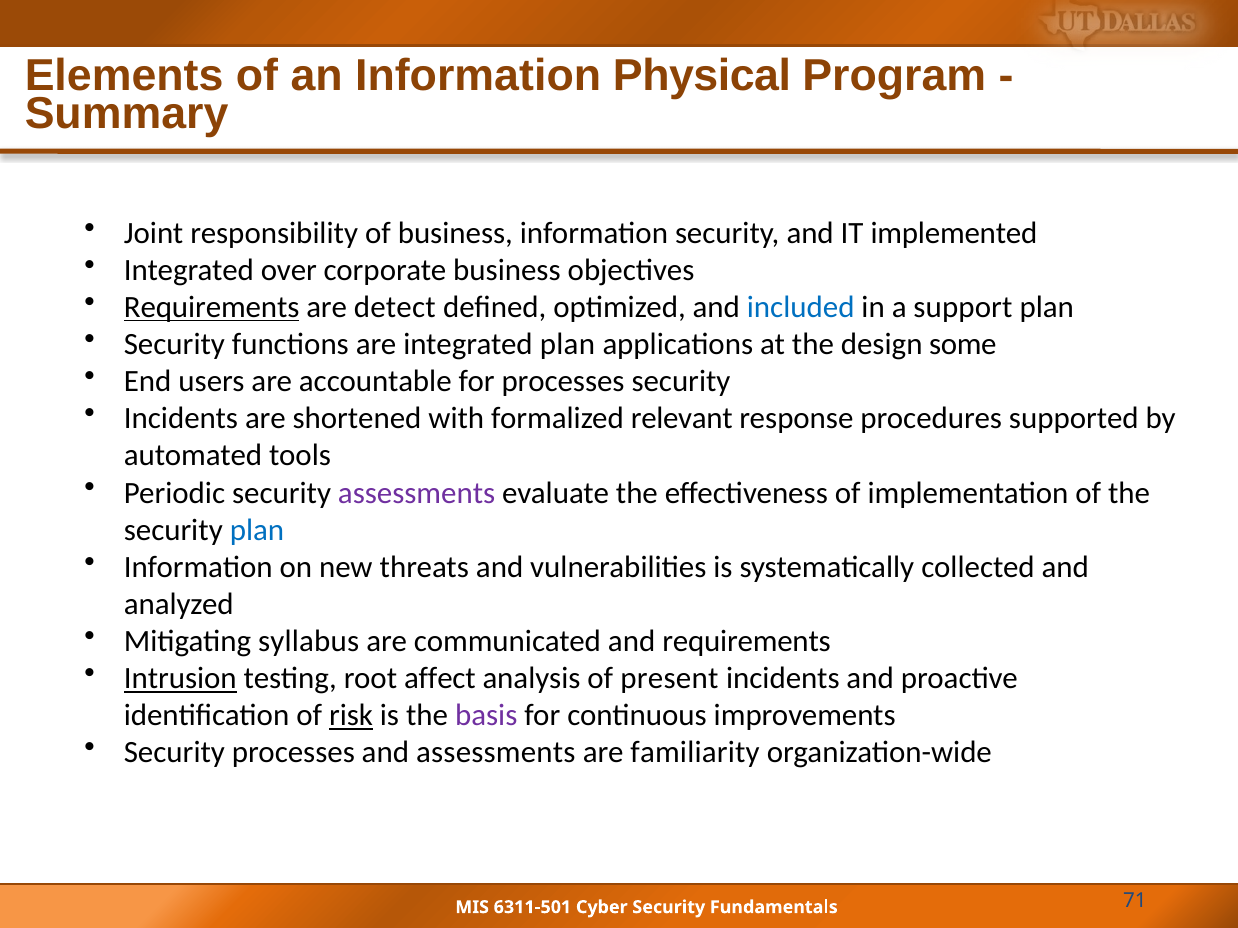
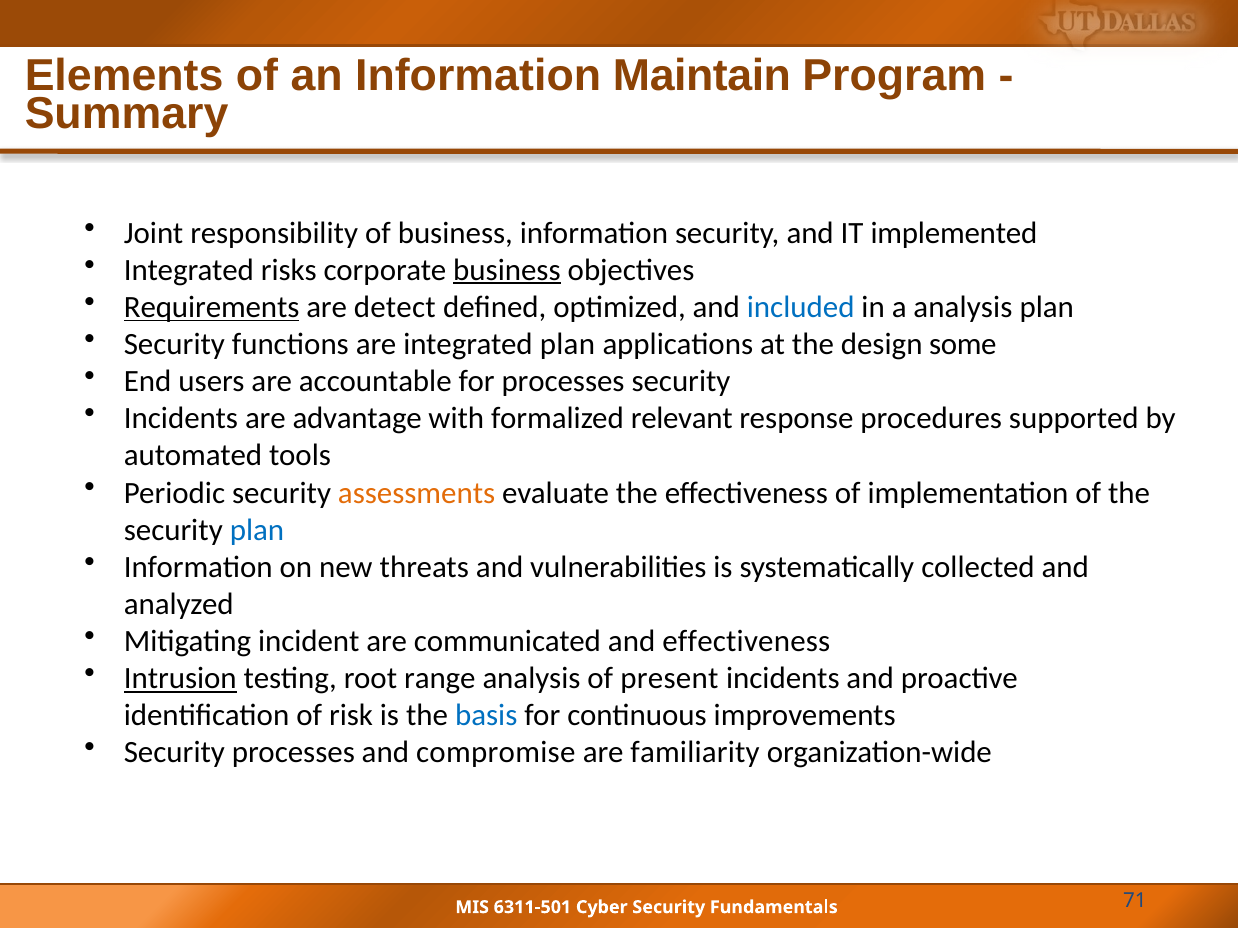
Physical: Physical -> Maintain
over: over -> risks
business at (507, 270) underline: none -> present
a support: support -> analysis
shortened: shortened -> advantage
assessments at (417, 493) colour: purple -> orange
syllabus: syllabus -> incident
and requirements: requirements -> effectiveness
affect: affect -> range
risk underline: present -> none
basis colour: purple -> blue
and assessments: assessments -> compromise
